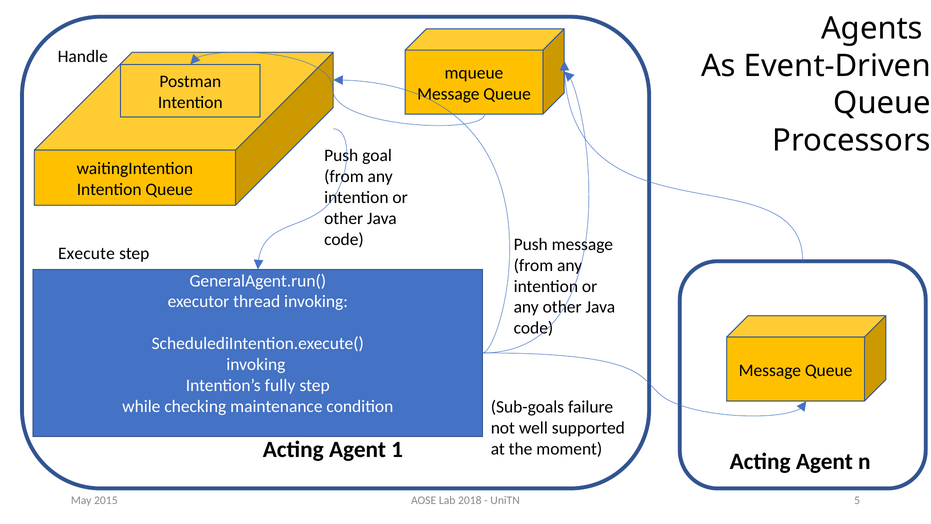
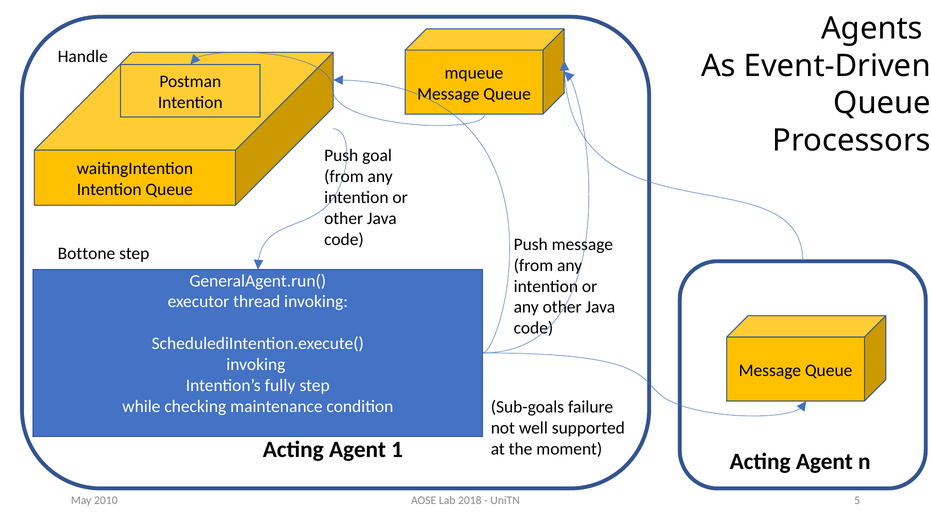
Execute: Execute -> Bottone
2015: 2015 -> 2010
